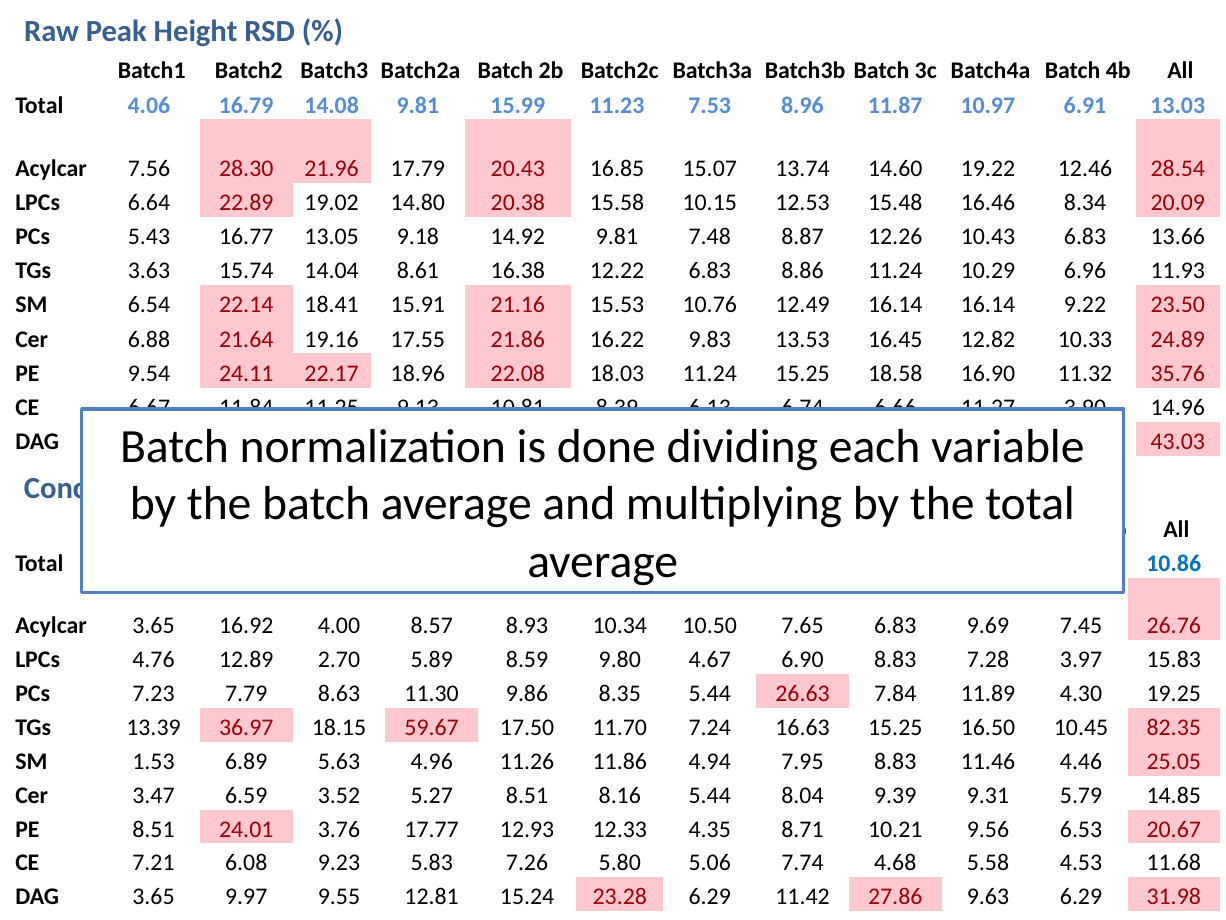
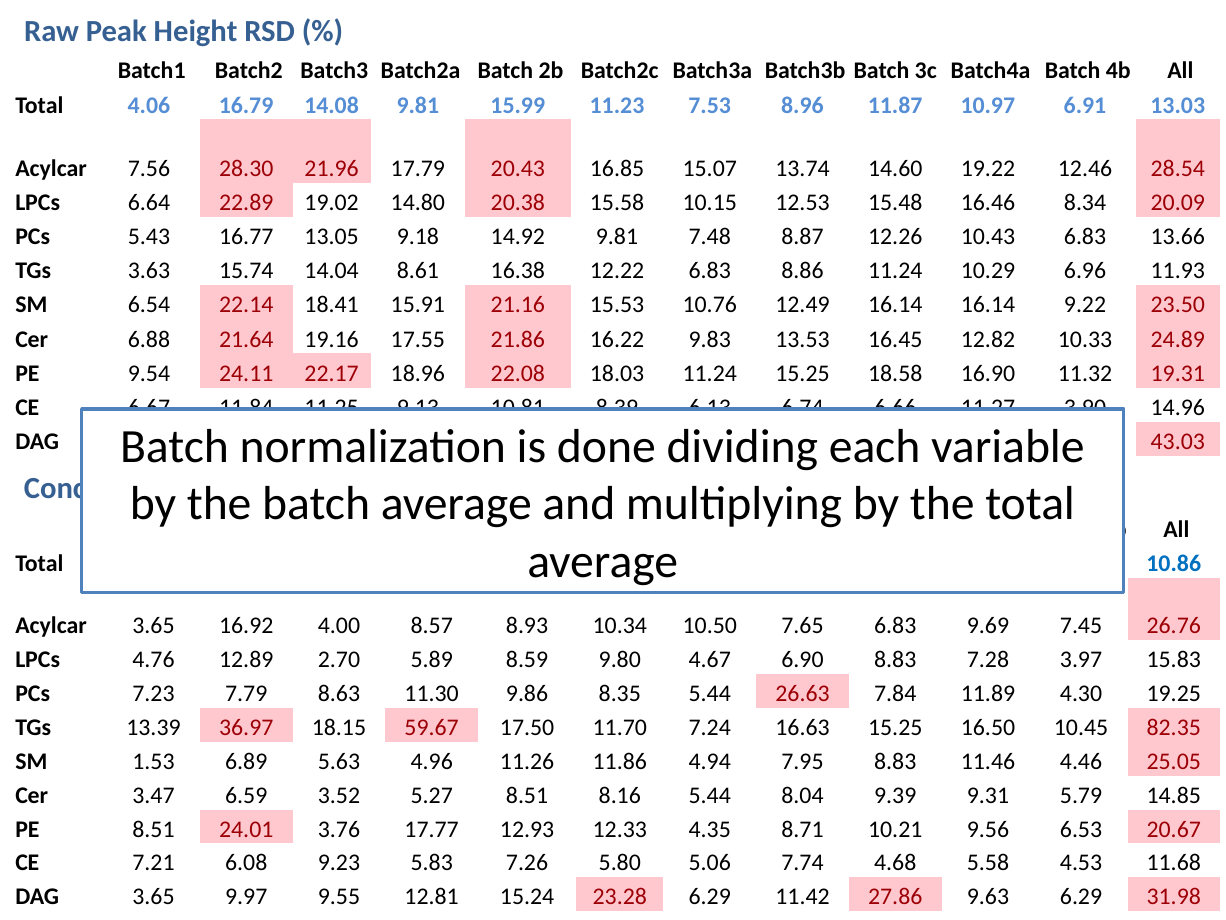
35.76: 35.76 -> 19.31
